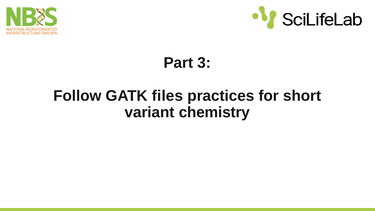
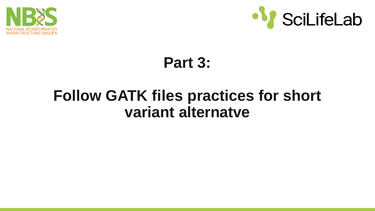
chemistry: chemistry -> alternatve
